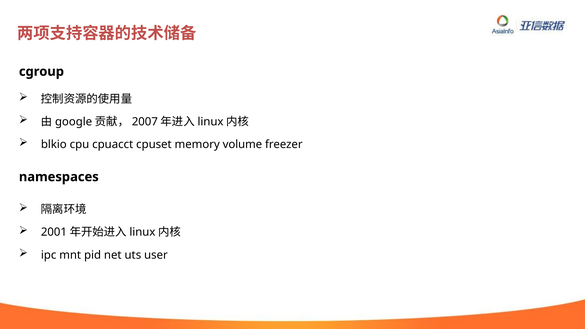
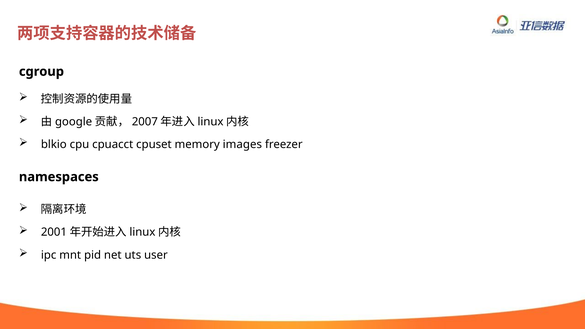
volume: volume -> images
